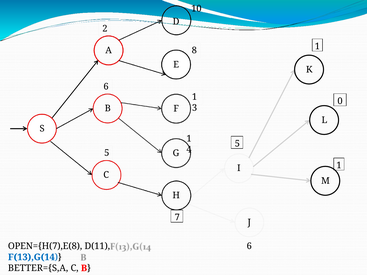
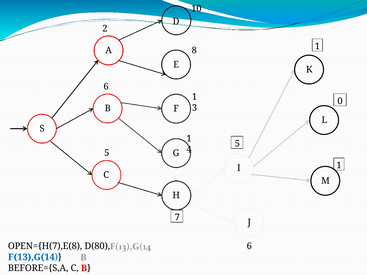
D(11: D(11 -> D(80
BETTER={S,A: BETTER={S,A -> BEFORE={S,A
